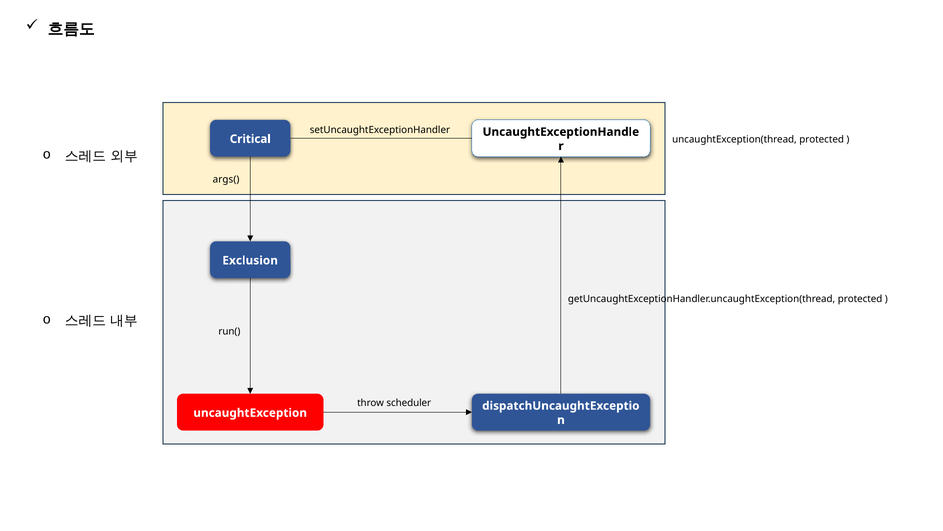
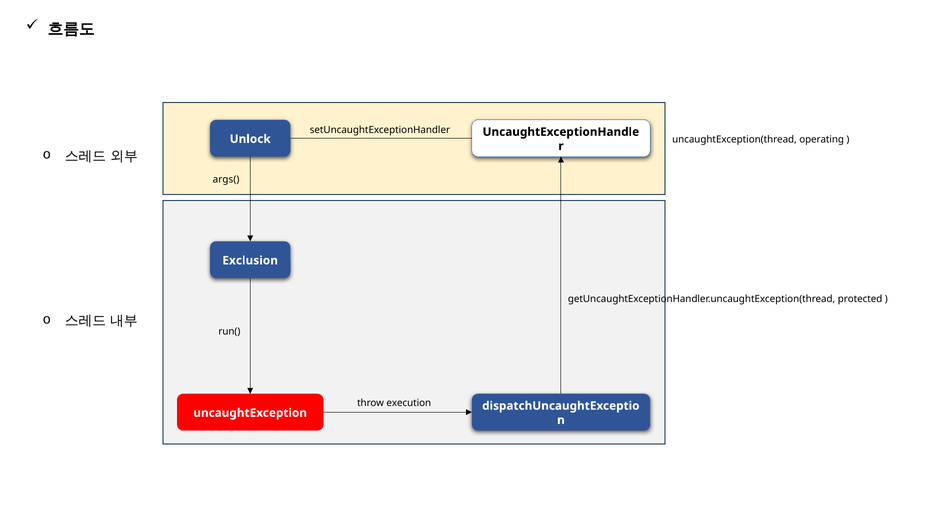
uncaughtException(thread protected: protected -> operating
Critical: Critical -> Unlock
scheduler: scheduler -> execution
